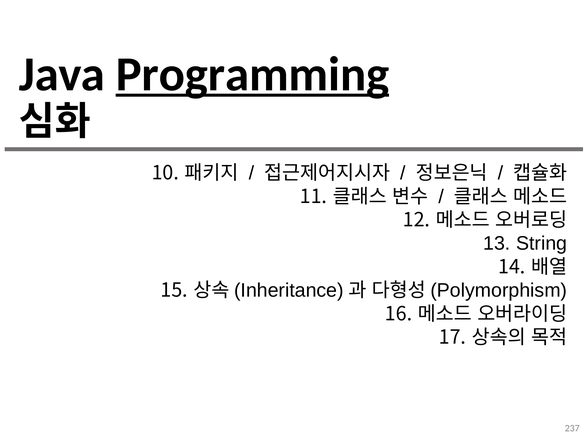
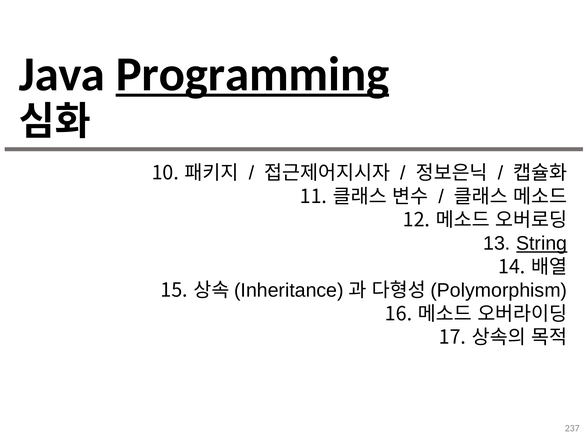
String underline: none -> present
